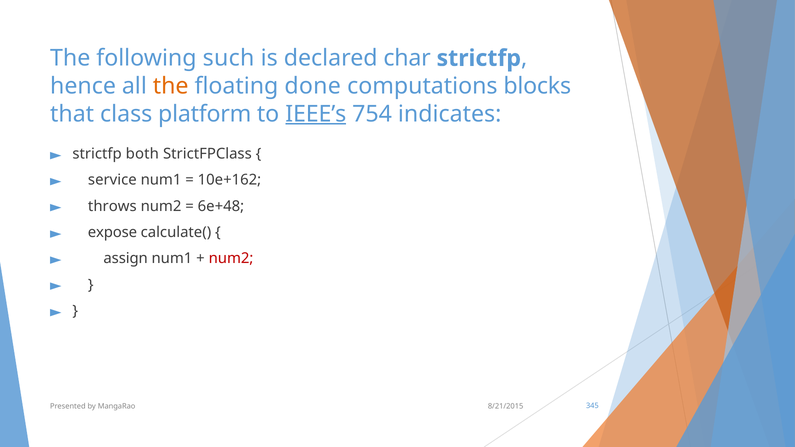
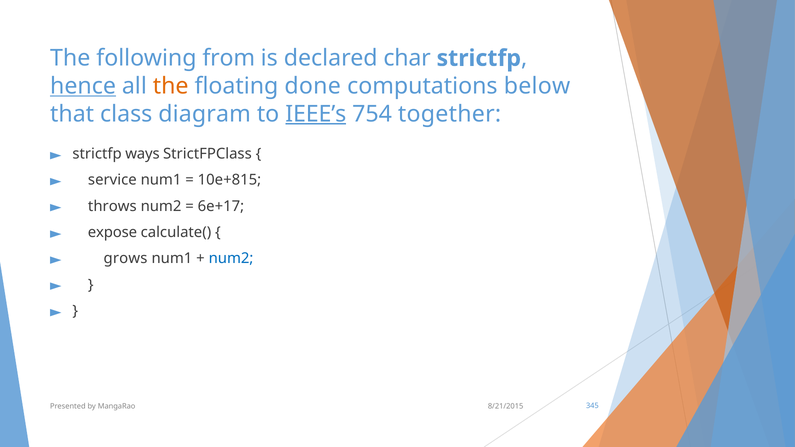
such: such -> from
hence underline: none -> present
blocks: blocks -> below
platform: platform -> diagram
indicates: indicates -> together
both: both -> ways
10e+162: 10e+162 -> 10e+815
6e+48: 6e+48 -> 6e+17
assign: assign -> grows
num2 at (231, 259) colour: red -> blue
